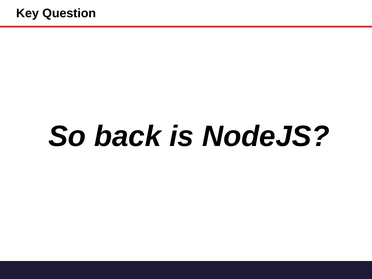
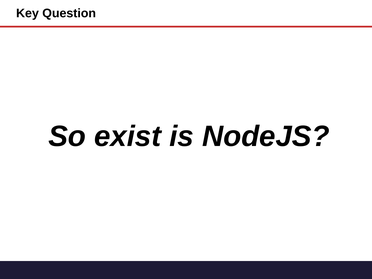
back: back -> exist
